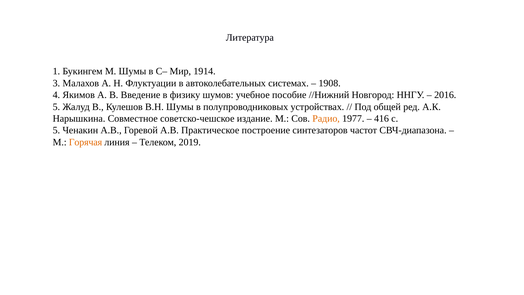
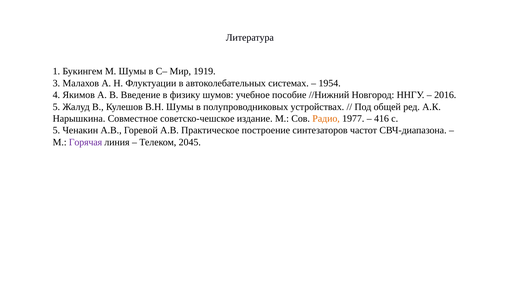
1914: 1914 -> 1919
1908: 1908 -> 1954
Горячая colour: orange -> purple
2019: 2019 -> 2045
